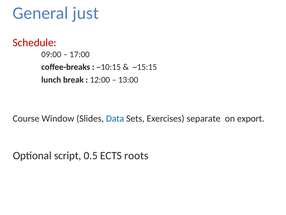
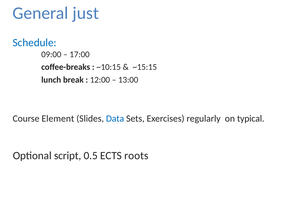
Schedule colour: red -> blue
Window: Window -> Element
separate: separate -> regularly
export: export -> typical
